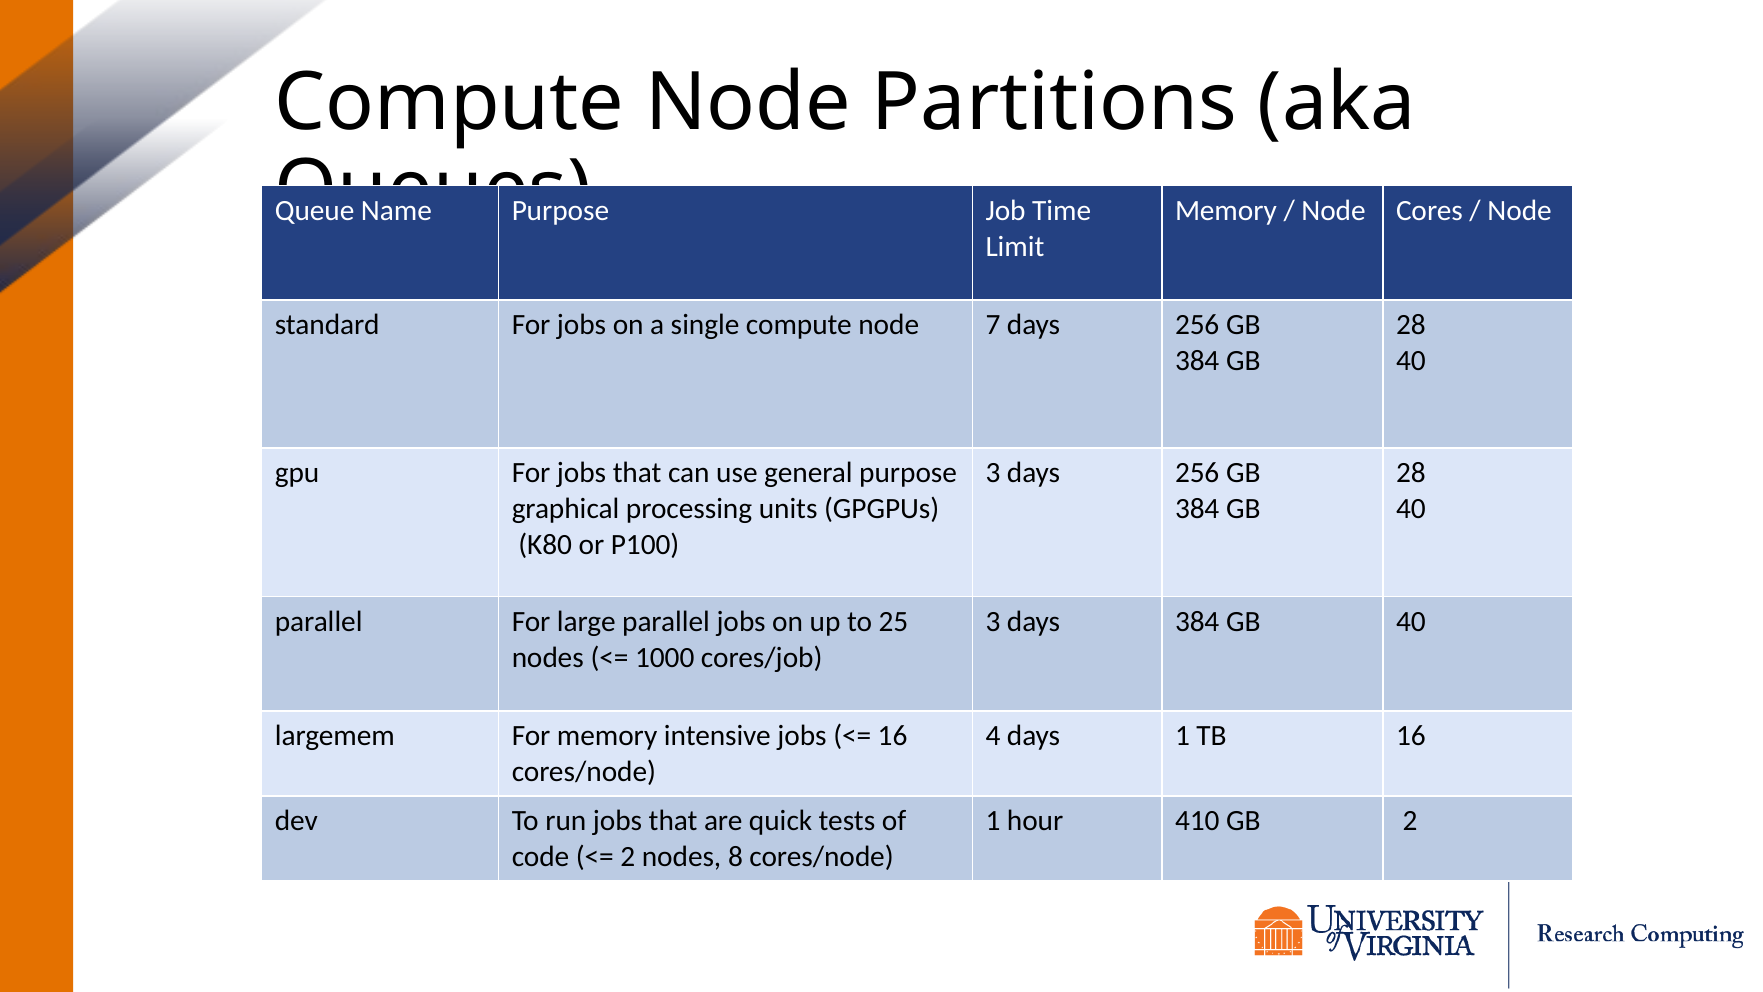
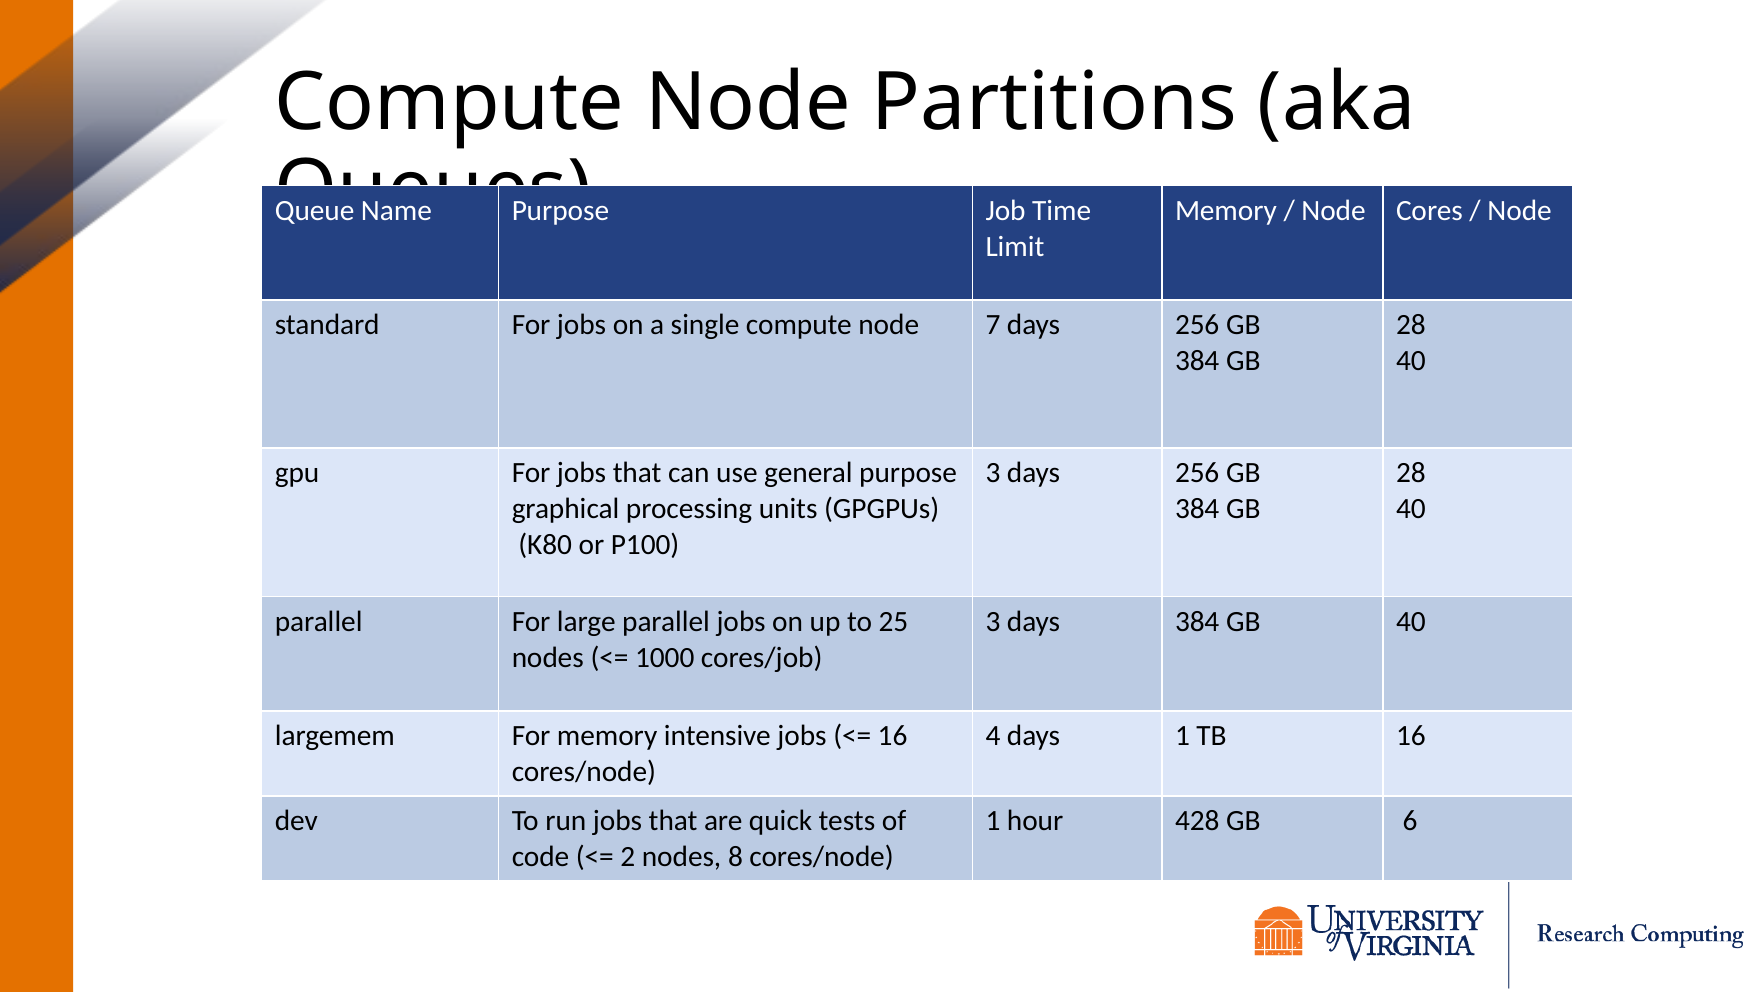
410: 410 -> 428
GB 2: 2 -> 6
